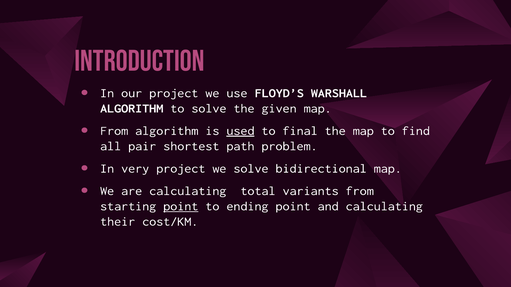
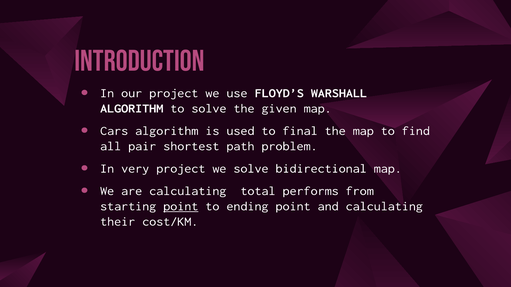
From at (114, 131): From -> Cars
used underline: present -> none
variants: variants -> performs
